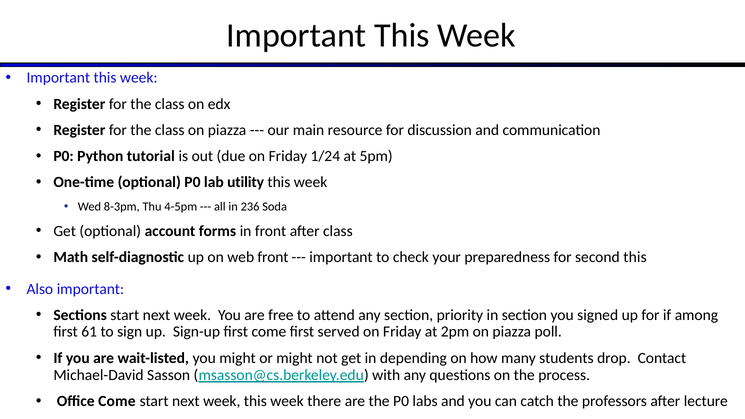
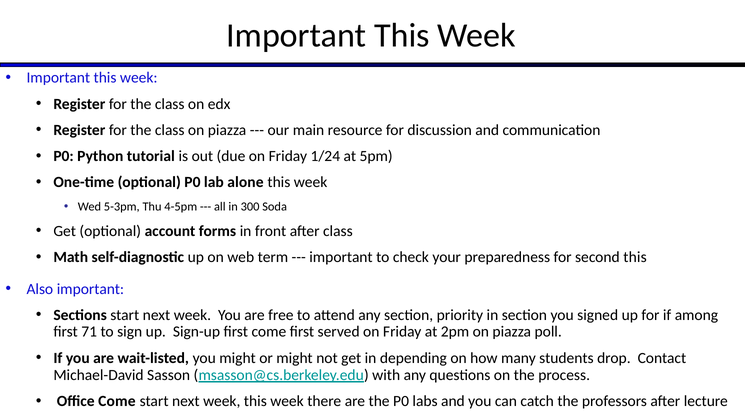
utility: utility -> alone
8-3pm: 8-3pm -> 5-3pm
236: 236 -> 300
web front: front -> term
61: 61 -> 71
